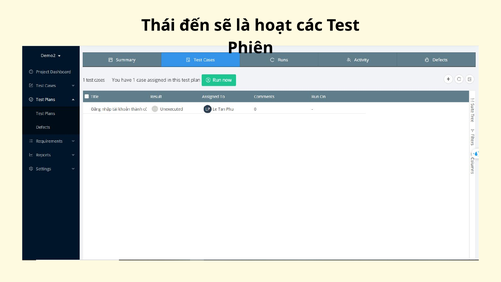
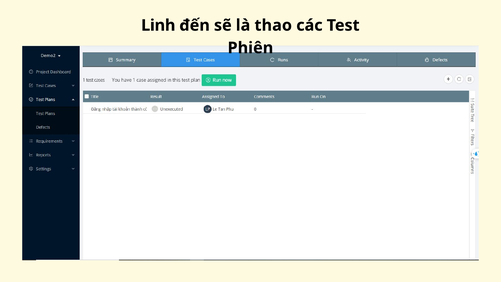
Thái: Thái -> Linh
hoạt: hoạt -> thao
